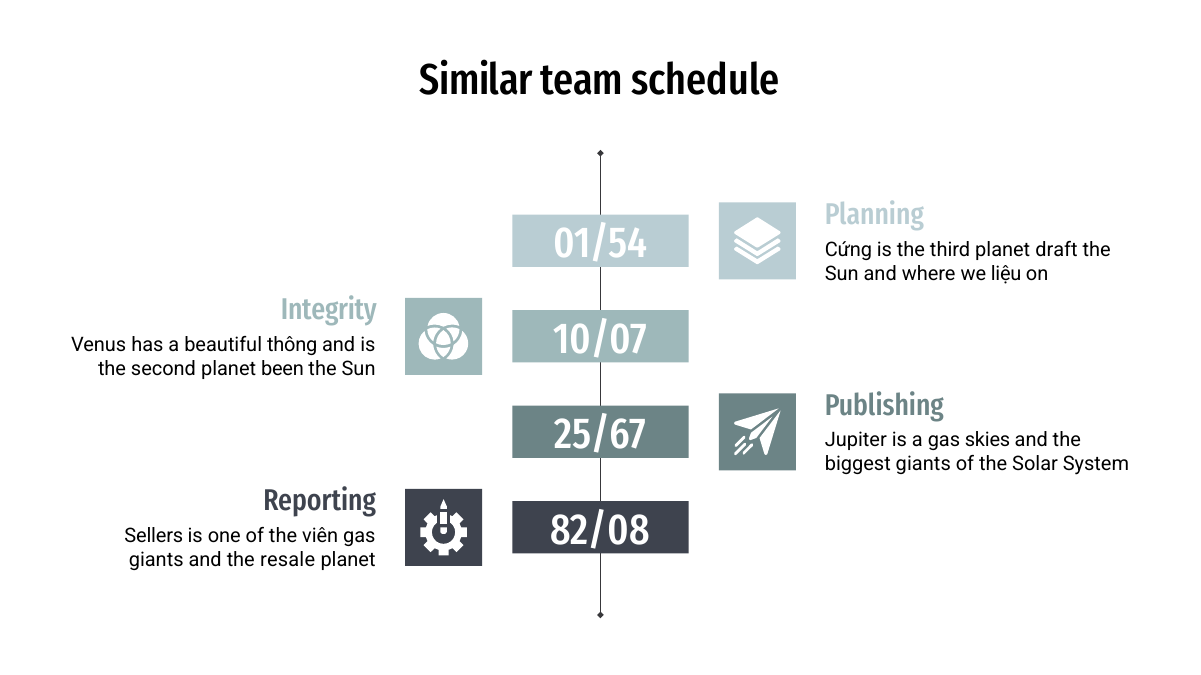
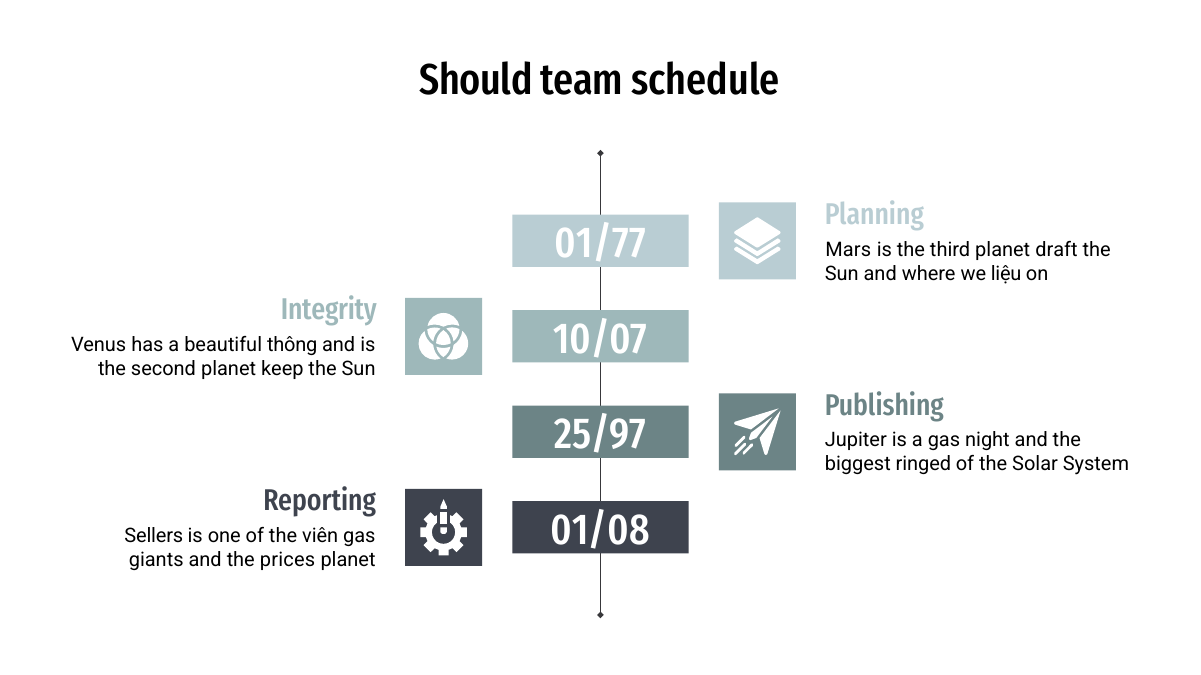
Similar: Similar -> Should
01/54: 01/54 -> 01/77
Cứng: Cứng -> Mars
been: been -> keep
25/67: 25/67 -> 25/97
skies: skies -> night
biggest giants: giants -> ringed
82/08: 82/08 -> 01/08
resale: resale -> prices
